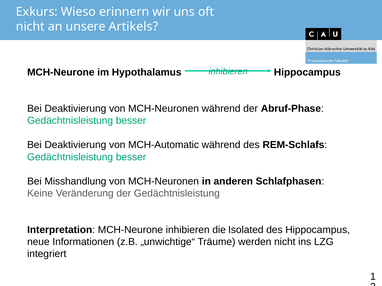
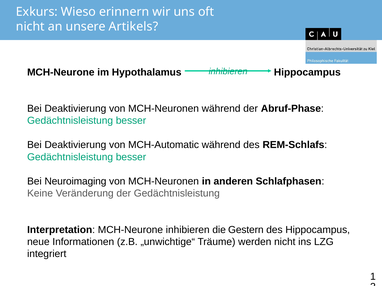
Misshandlung: Misshandlung -> Neuroimaging
Isolated: Isolated -> Gestern
